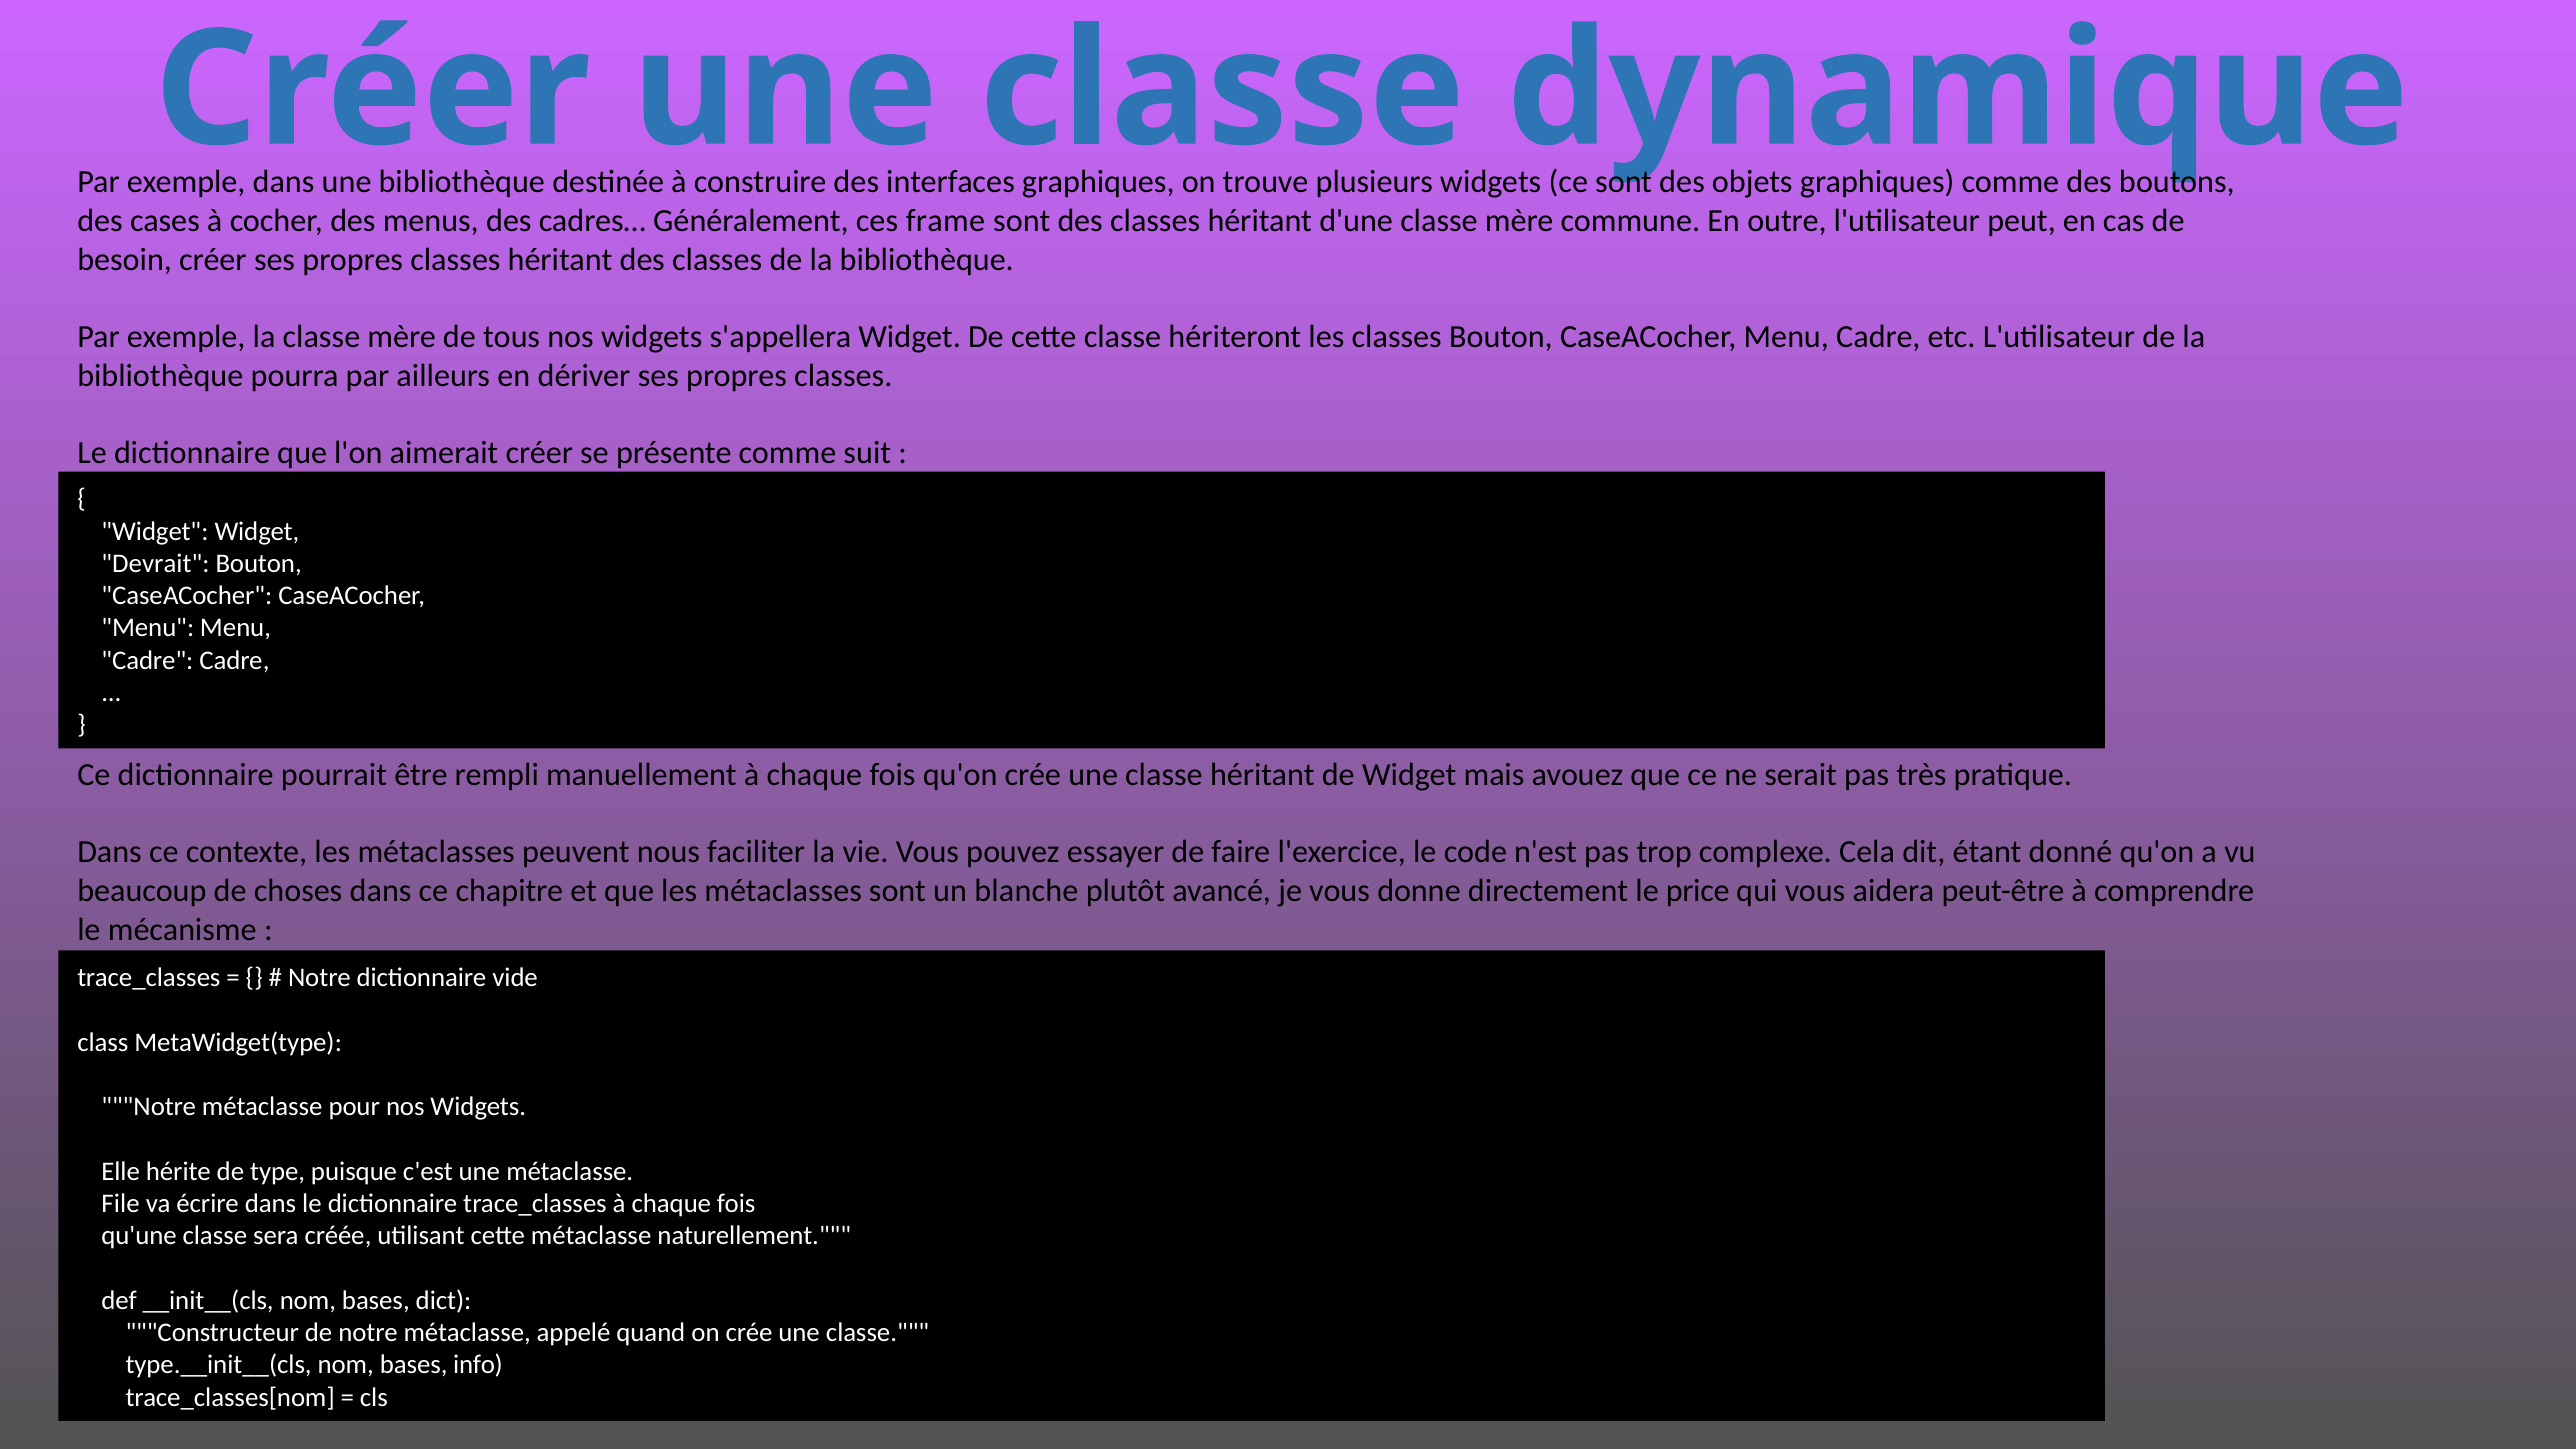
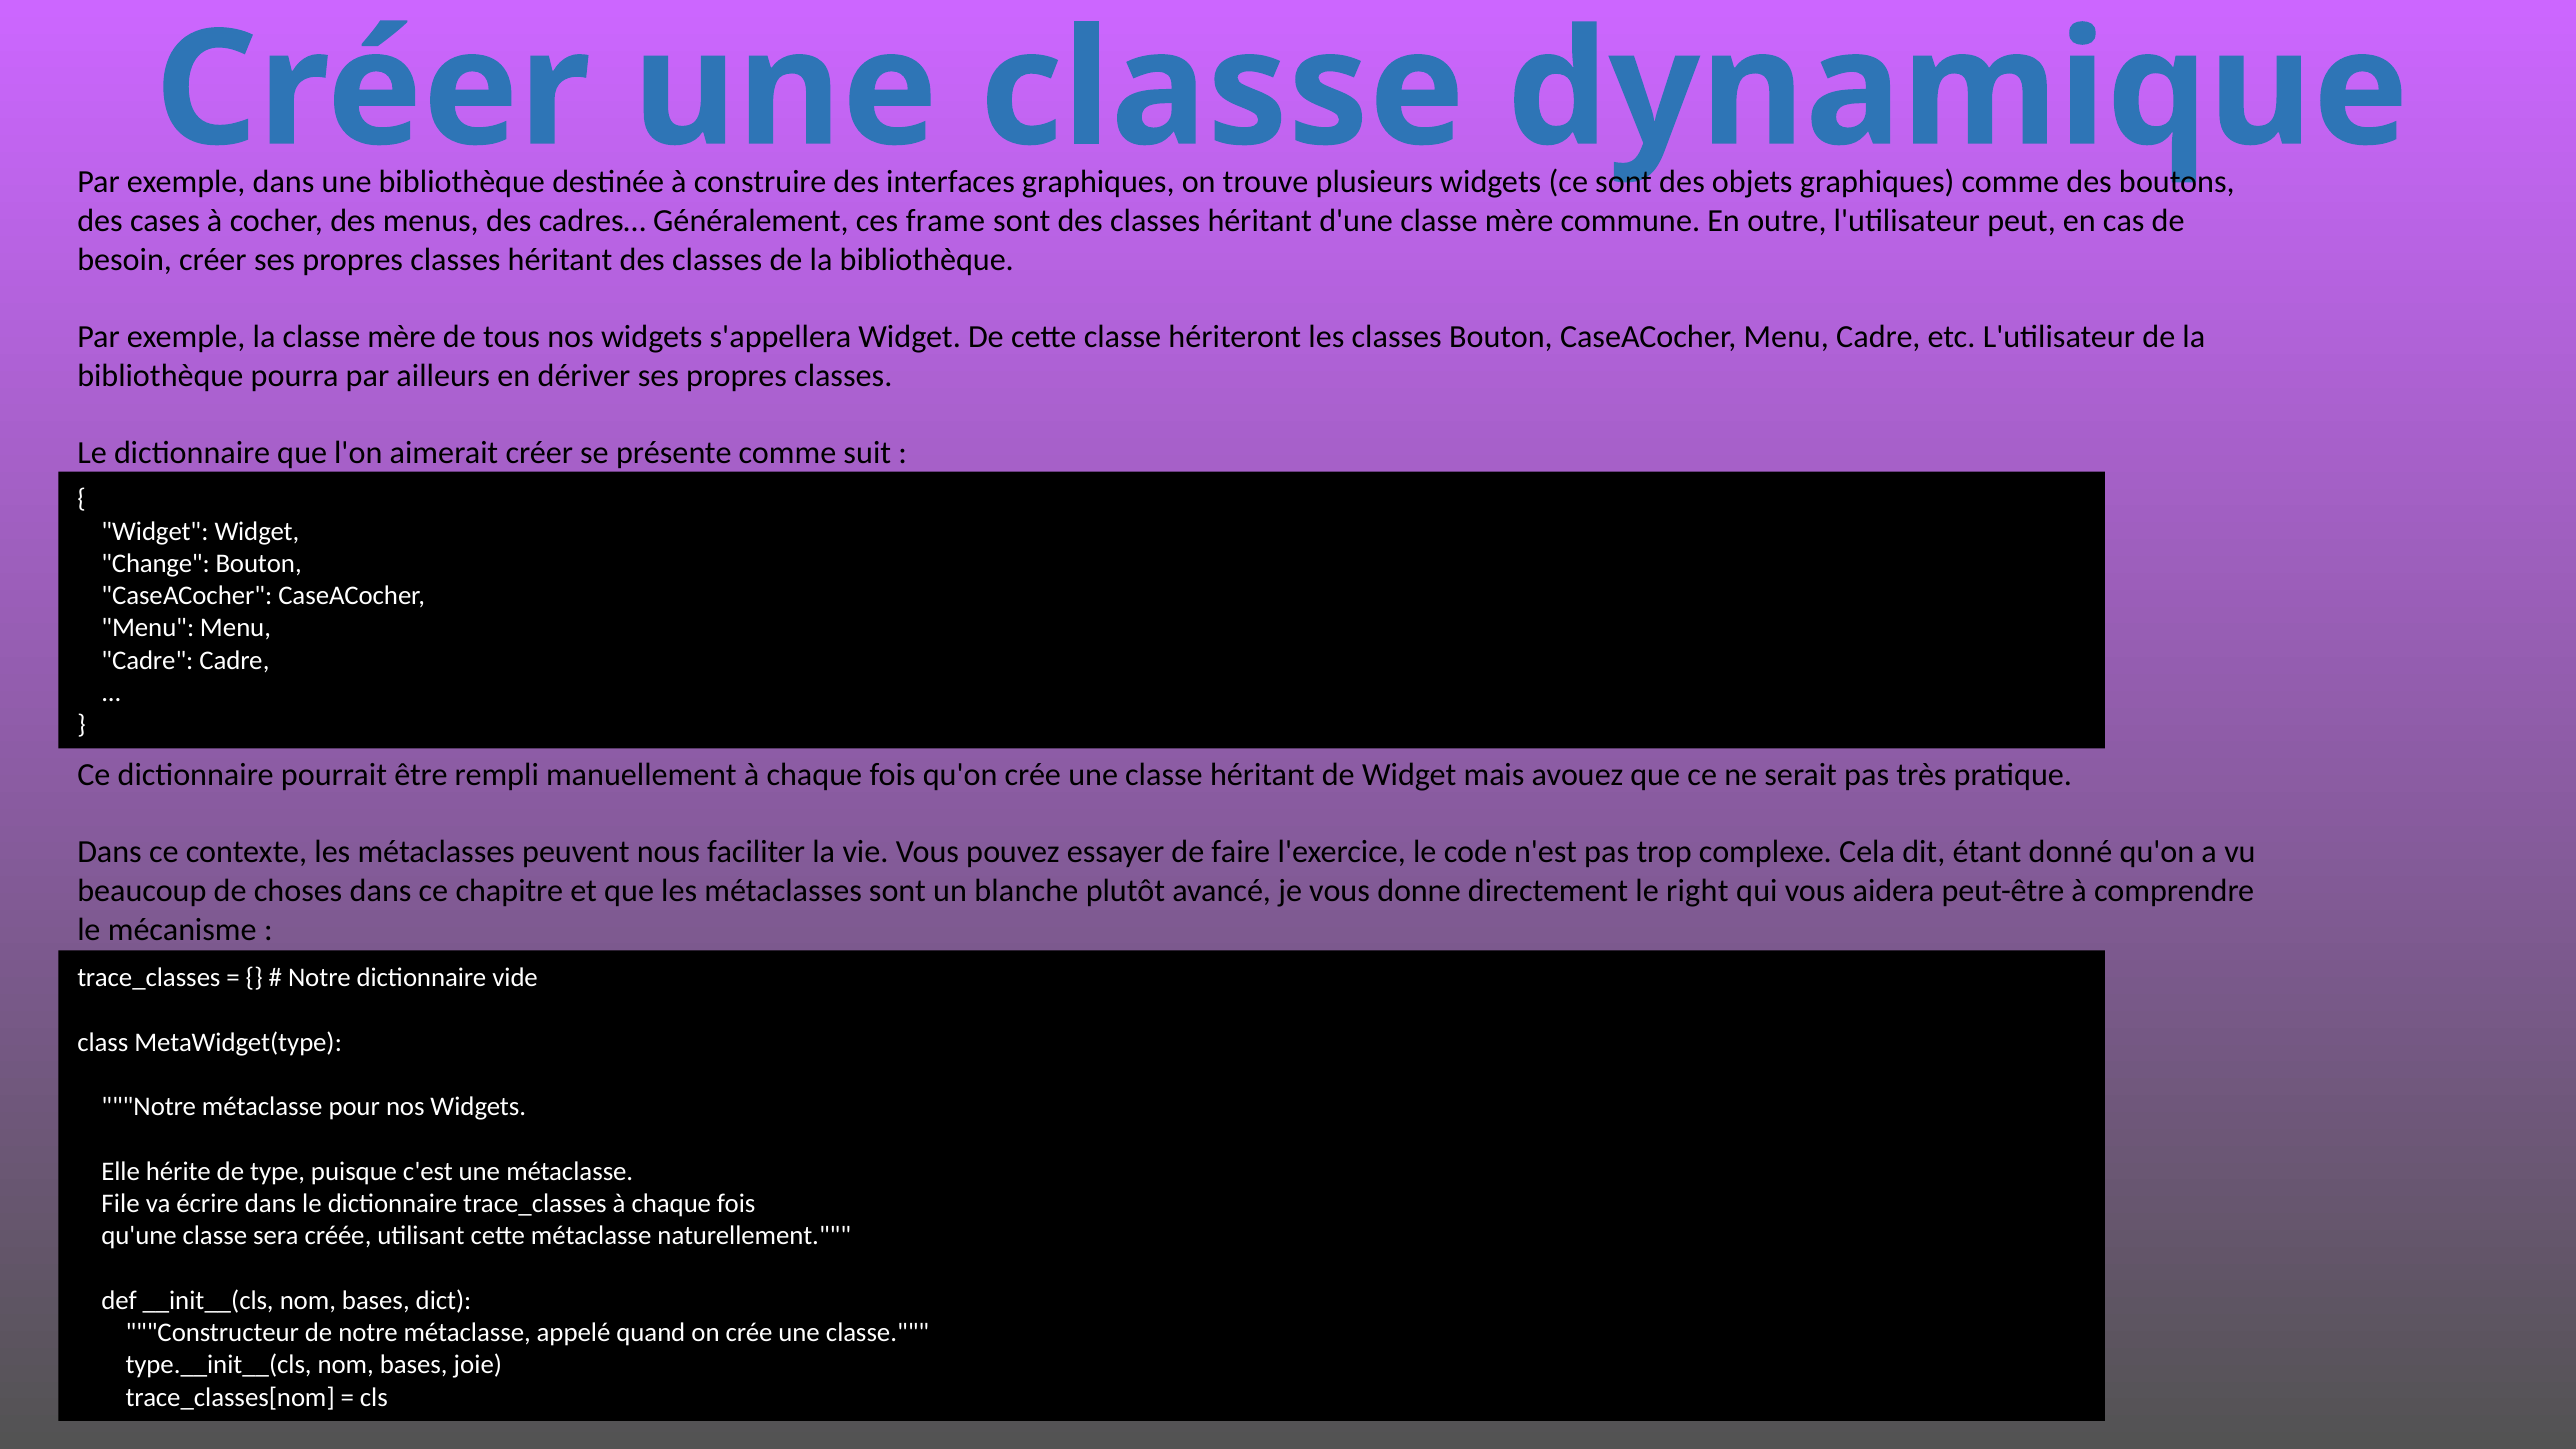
Devrait: Devrait -> Change
price: price -> right
info: info -> joie
